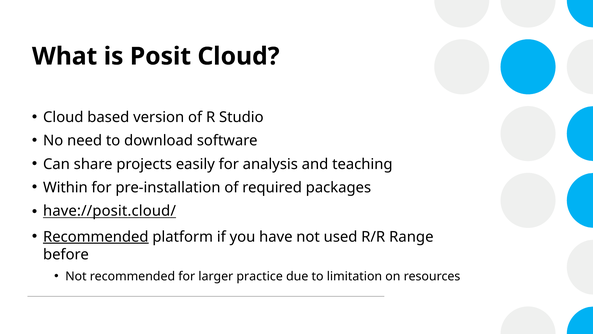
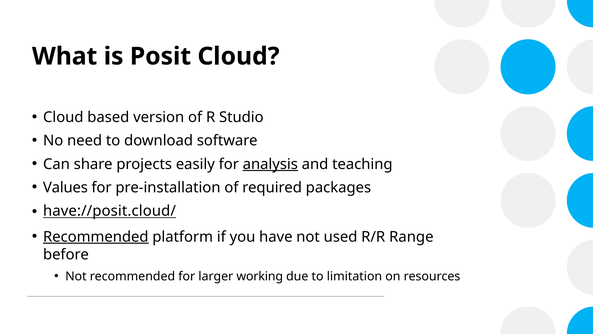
analysis underline: none -> present
Within: Within -> Values
practice: practice -> working
